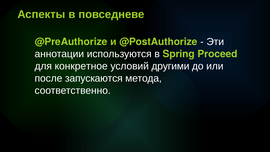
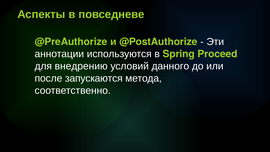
конкретное: конкретное -> внедрению
другими: другими -> данного
